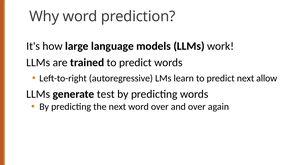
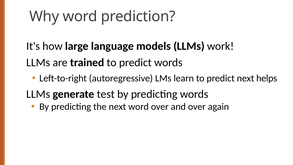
allow: allow -> helps
